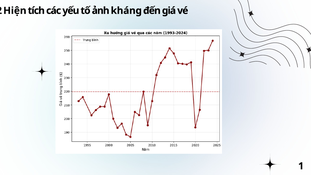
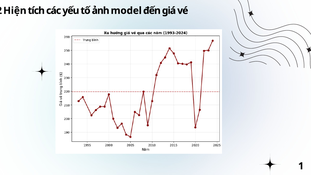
kháng: kháng -> model
